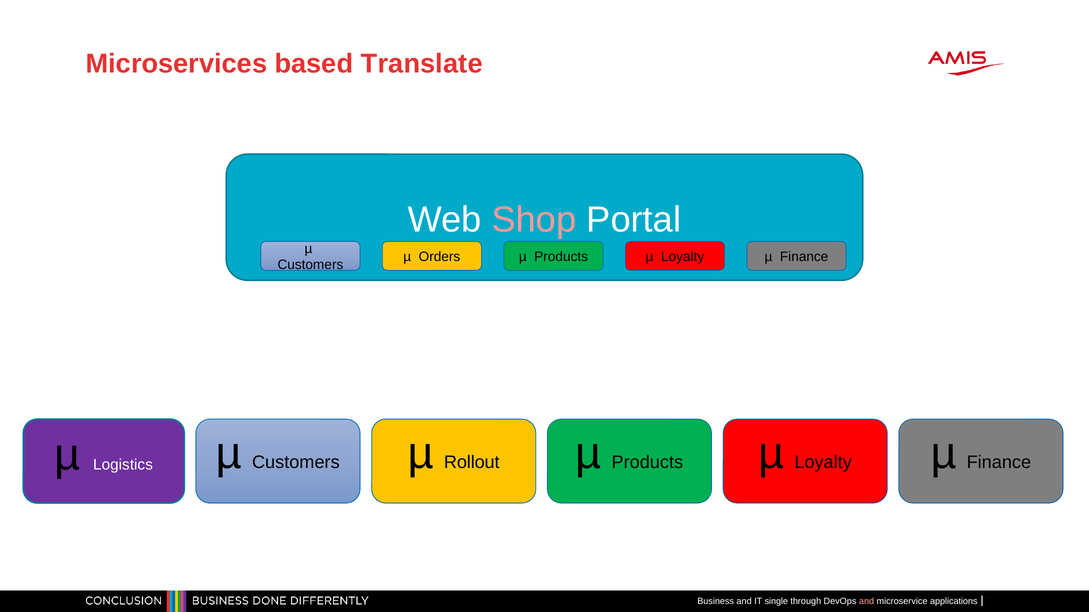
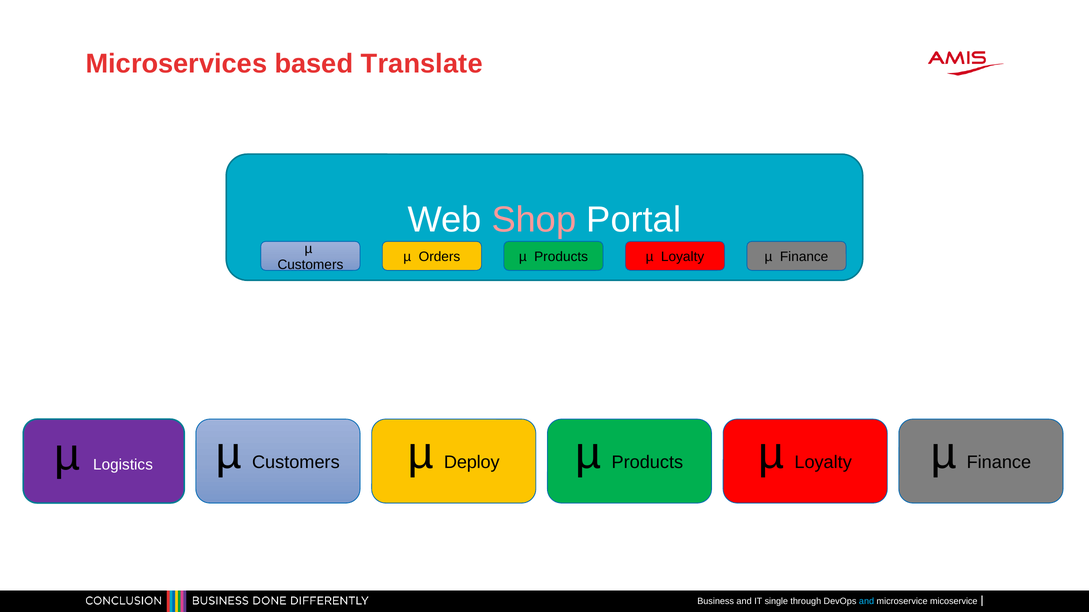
Rollout: Rollout -> Deploy
and at (867, 602) colour: pink -> light blue
applications: applications -> micoservice
